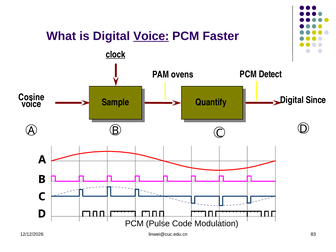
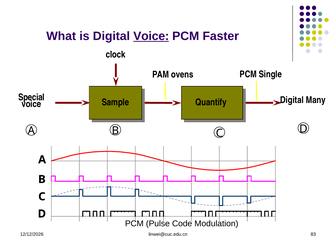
clock underline: present -> none
Detect: Detect -> Single
Cosine: Cosine -> Special
Since: Since -> Many
